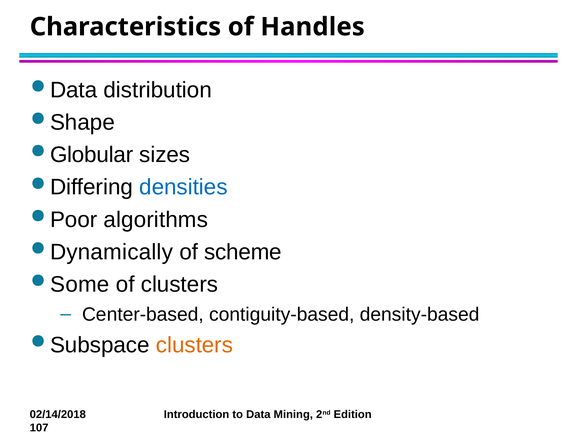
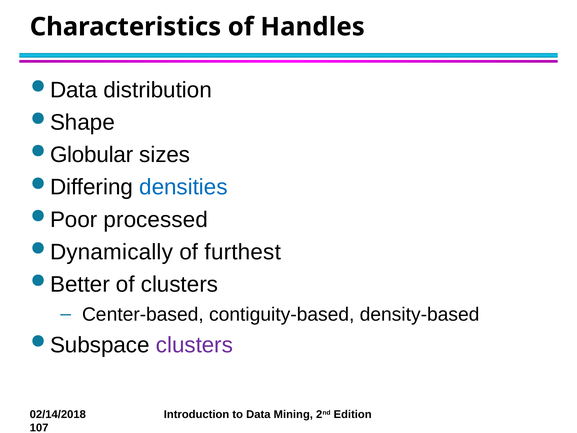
algorithms: algorithms -> processed
scheme: scheme -> furthest
Some: Some -> Better
clusters at (194, 345) colour: orange -> purple
